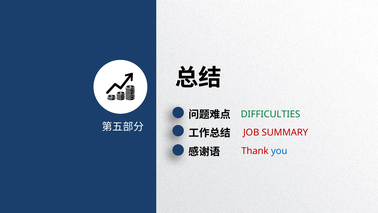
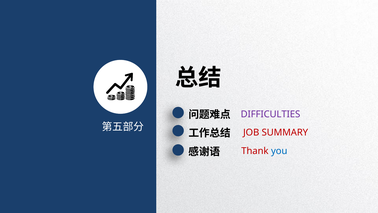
DIFFICULTIES colour: green -> purple
